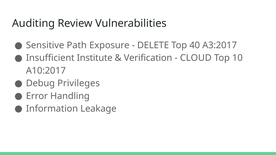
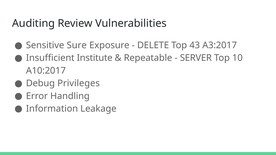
Path: Path -> Sure
40: 40 -> 43
Verification: Verification -> Repeatable
CLOUD: CLOUD -> SERVER
